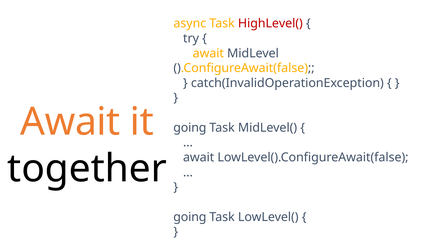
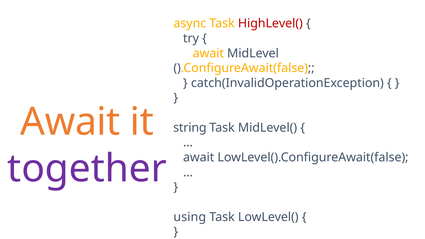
going at (190, 128): going -> string
together colour: black -> purple
going at (190, 217): going -> using
